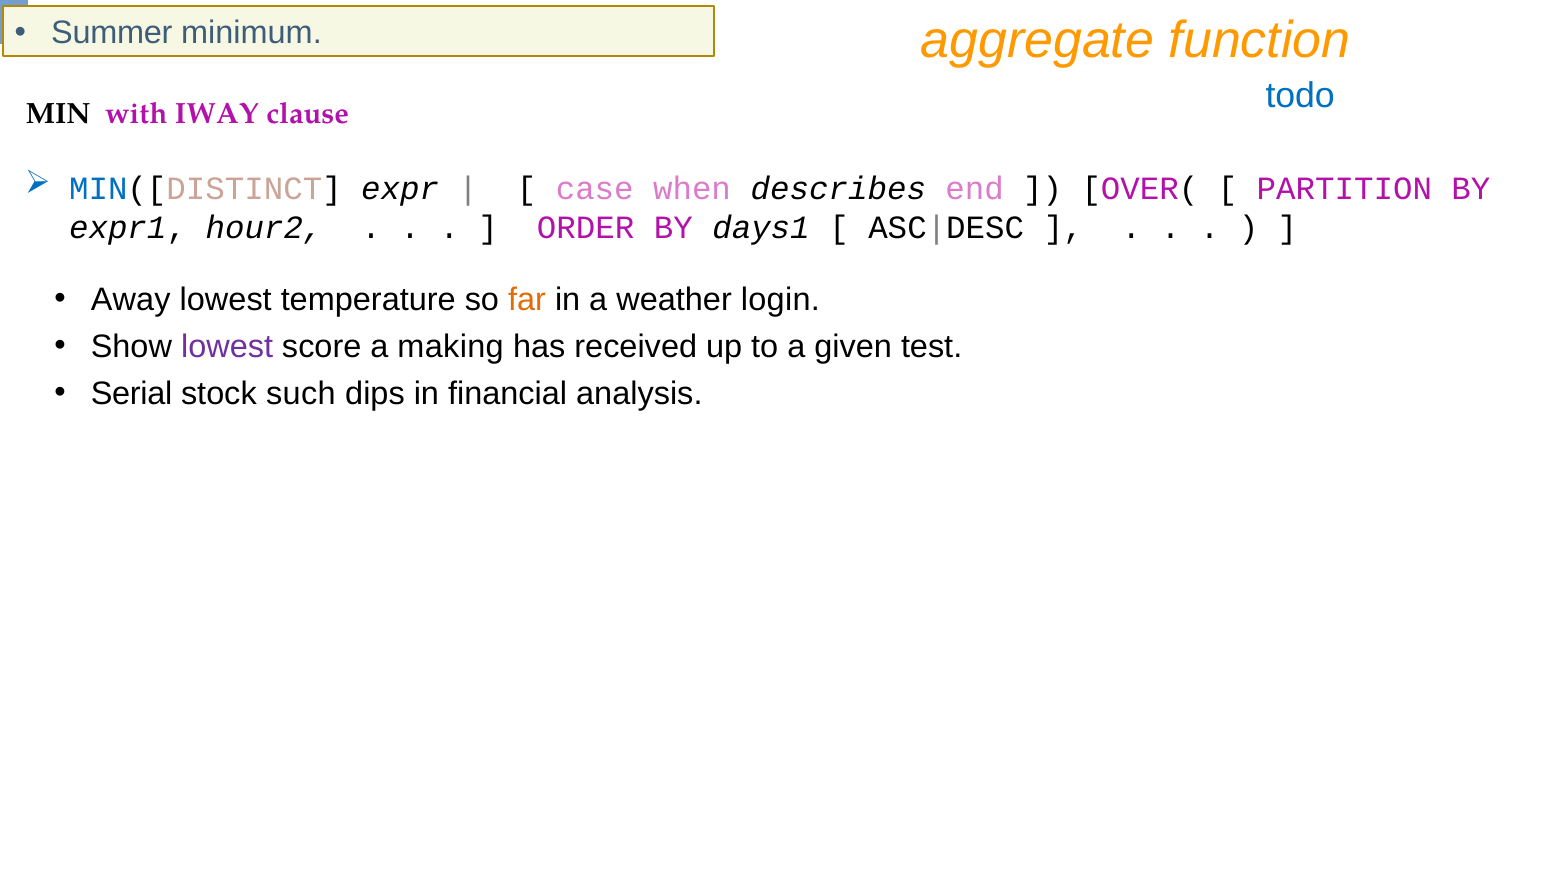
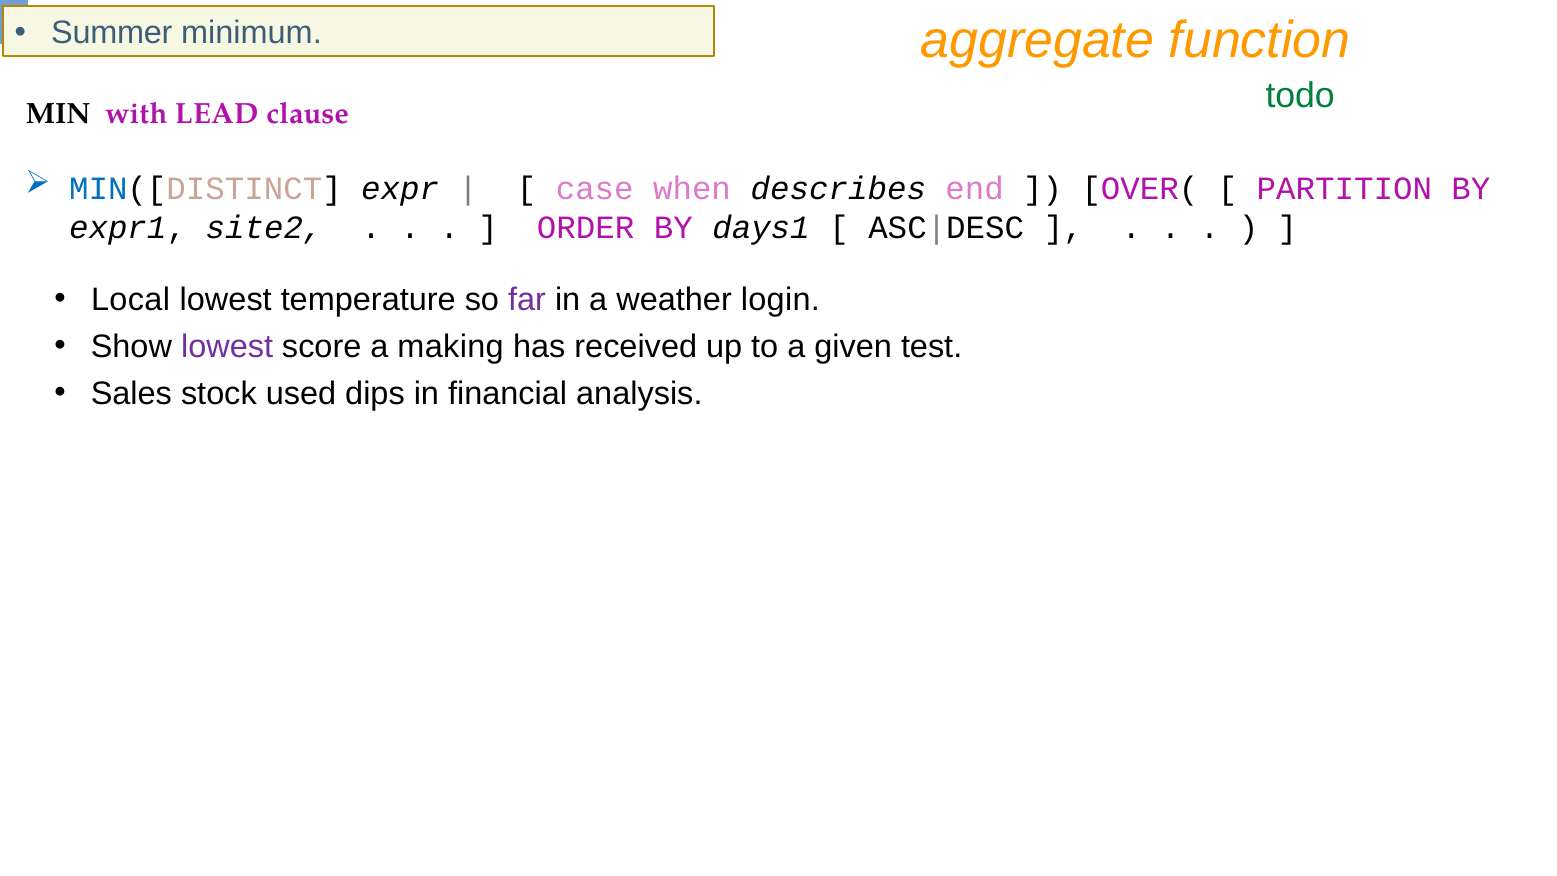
todo colour: blue -> green
IWAY: IWAY -> LEAD
hour2: hour2 -> site2
Away: Away -> Local
far colour: orange -> purple
Serial: Serial -> Sales
such: such -> used
